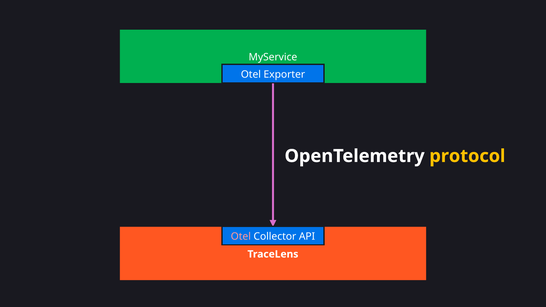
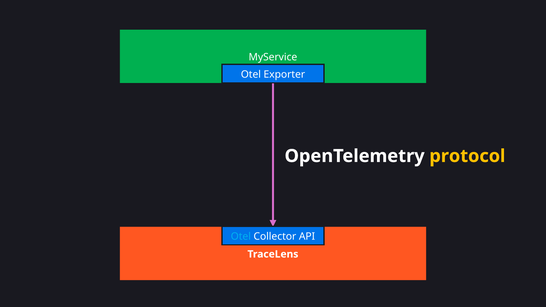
Otel at (241, 236) colour: pink -> light blue
